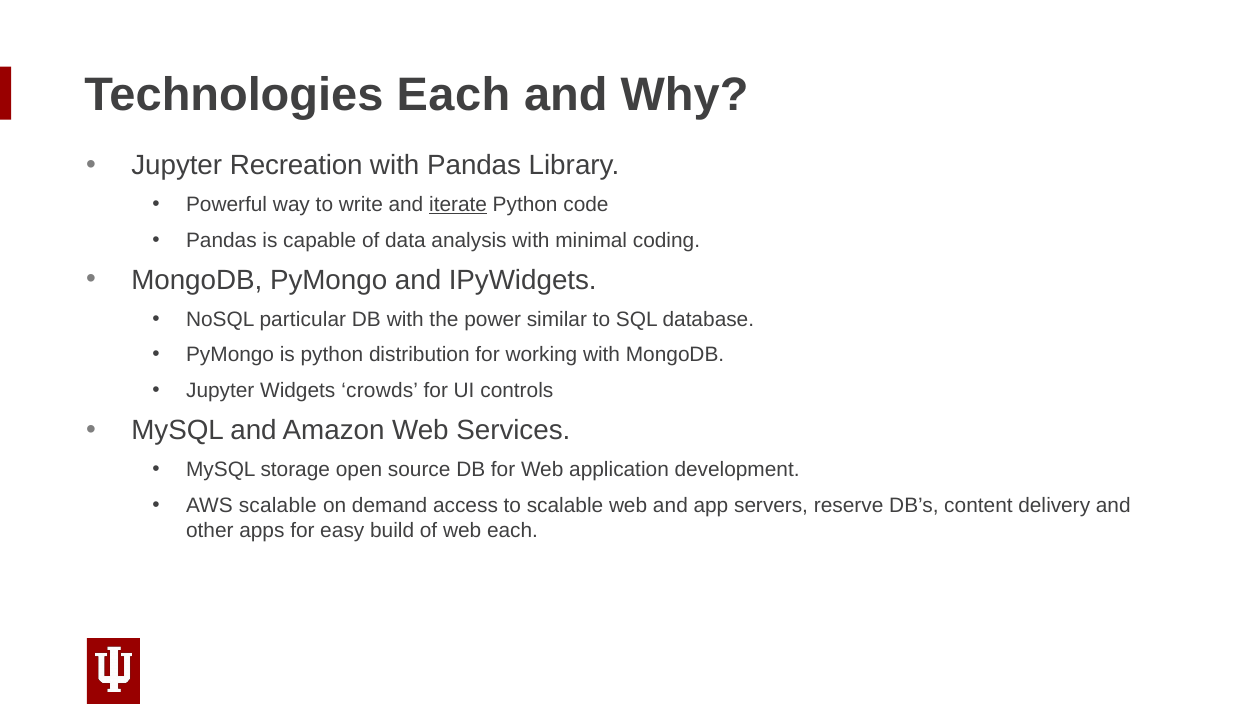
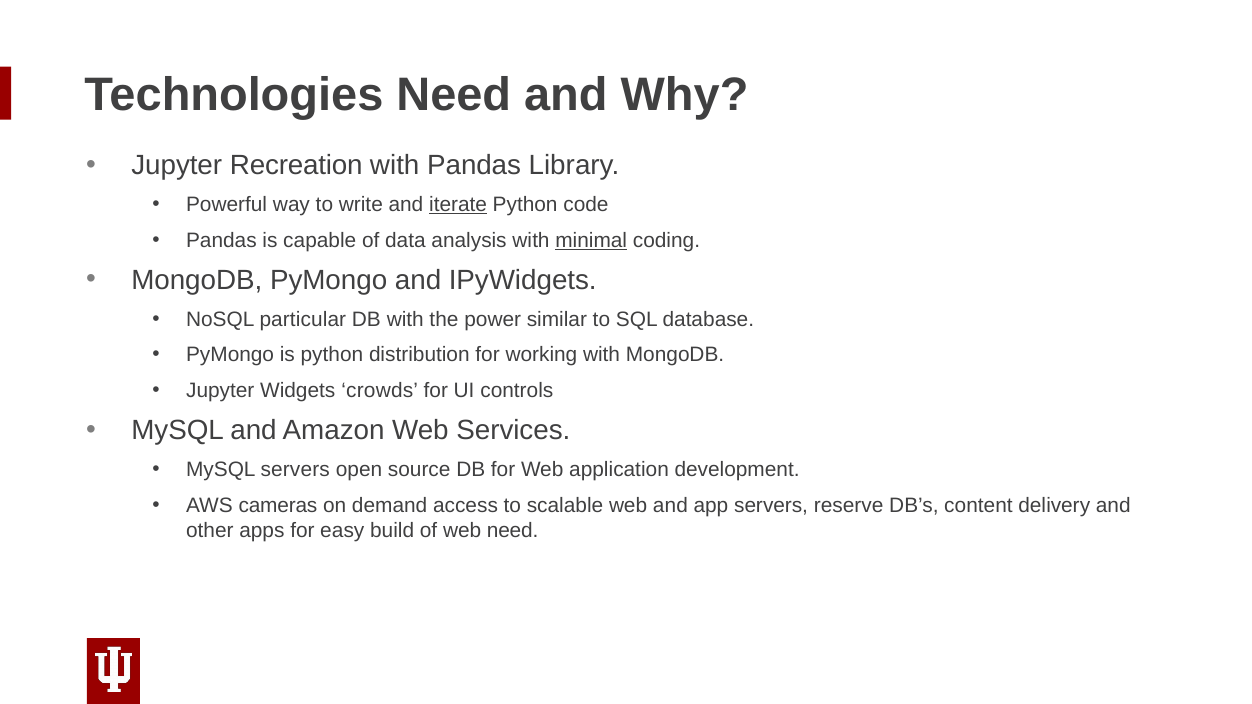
Technologies Each: Each -> Need
minimal underline: none -> present
MySQL storage: storage -> servers
AWS scalable: scalable -> cameras
web each: each -> need
